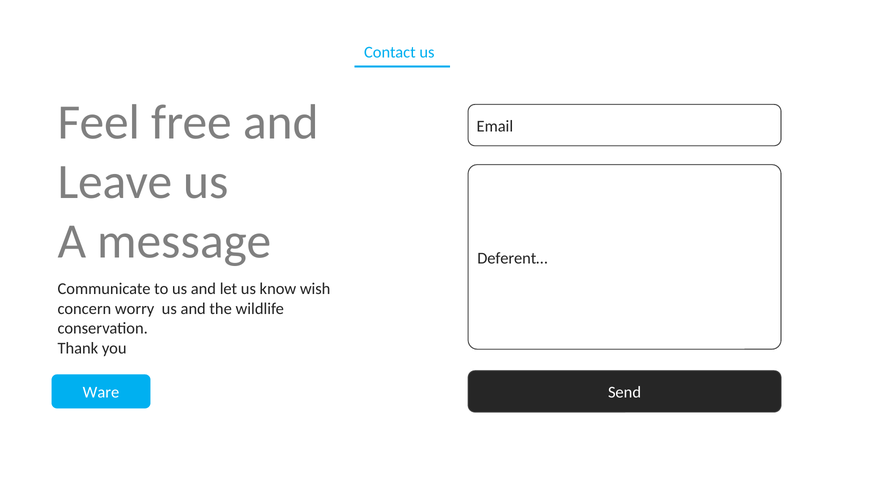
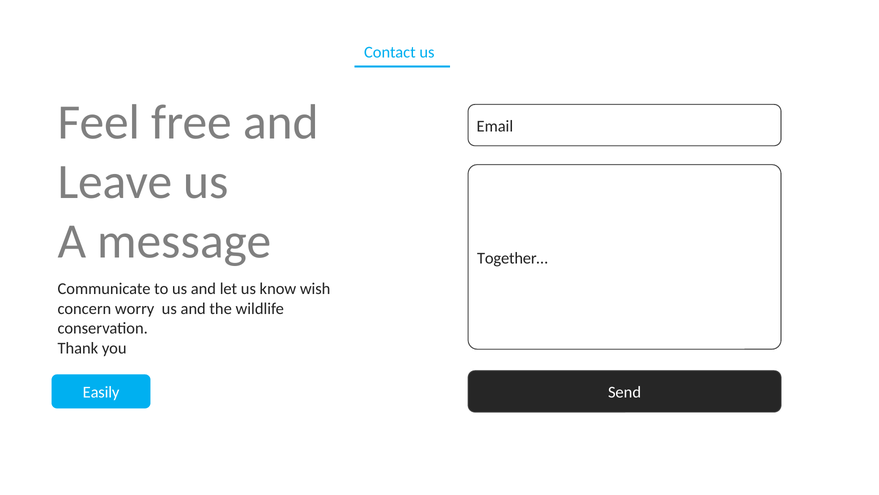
Deferent…: Deferent… -> Together…
Ware: Ware -> Easily
